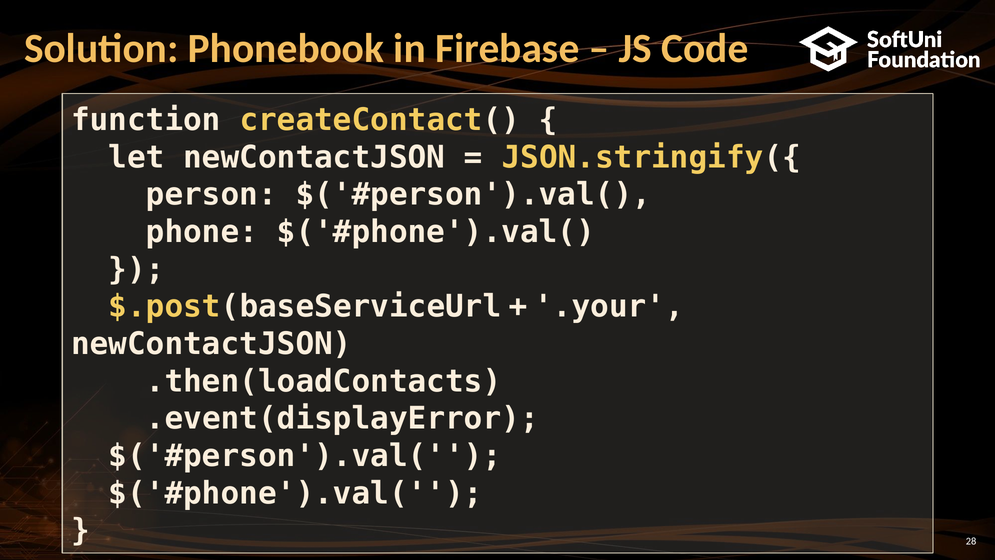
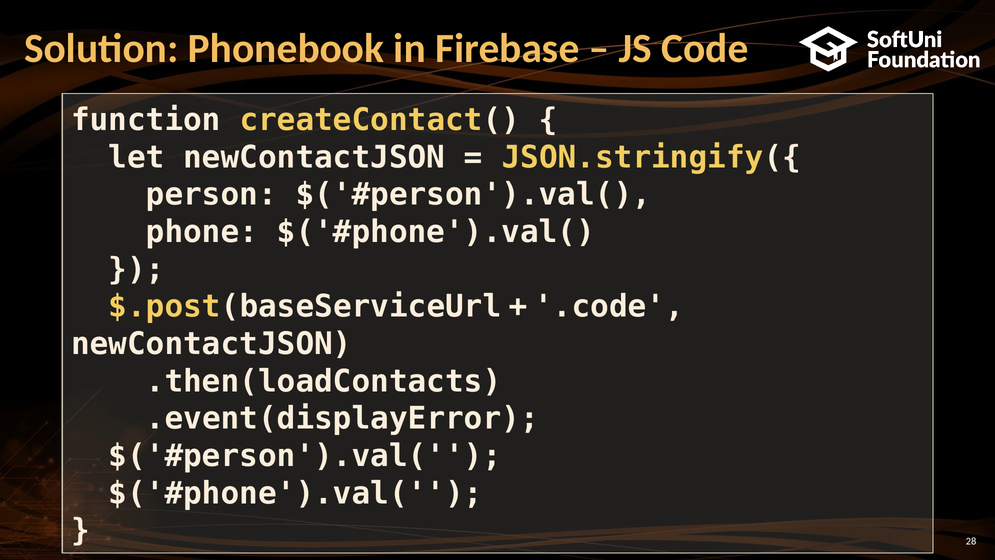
.your: .your -> .code
